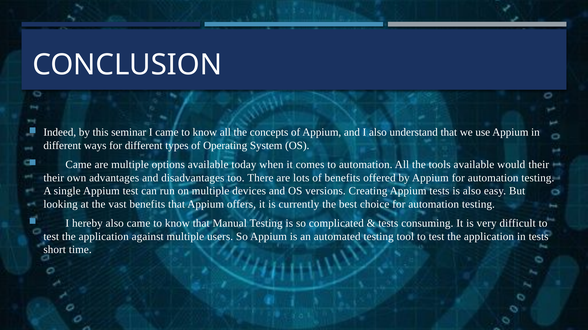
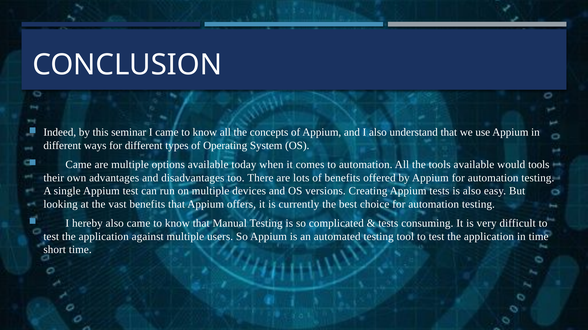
would their: their -> tools
in tests: tests -> time
